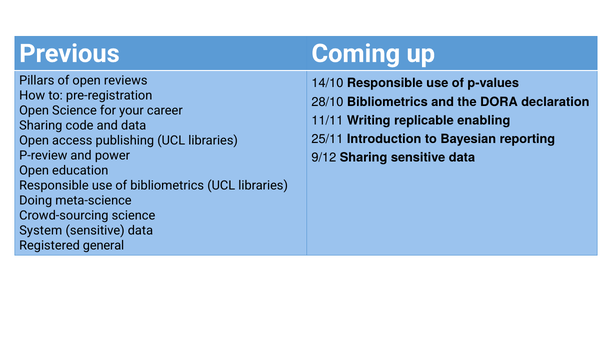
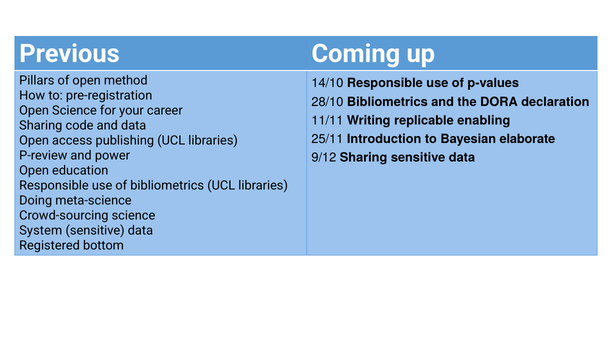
reviews: reviews -> method
reporting: reporting -> elaborate
general: general -> bottom
